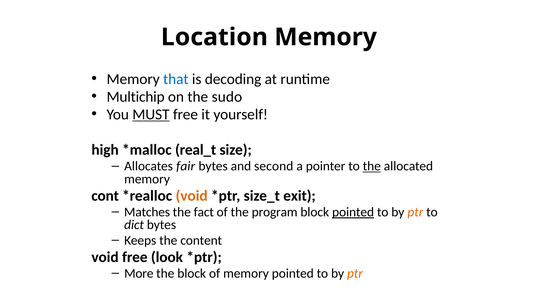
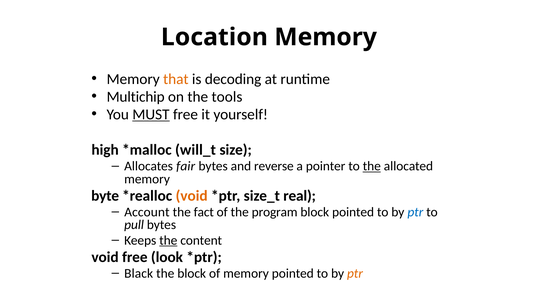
that colour: blue -> orange
sudo: sudo -> tools
real_t: real_t -> will_t
second: second -> reverse
cont: cont -> byte
exit: exit -> real
Matches: Matches -> Account
pointed at (353, 213) underline: present -> none
ptr at (415, 213) colour: orange -> blue
dict: dict -> pull
the at (168, 241) underline: none -> present
More: More -> Black
